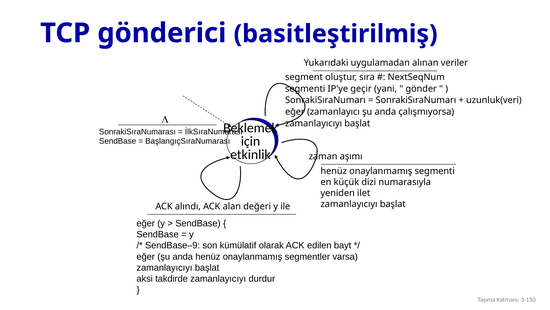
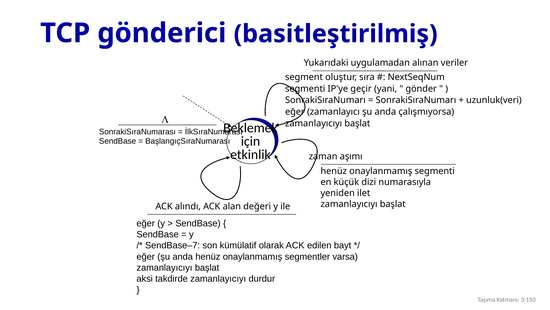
SendBase–9: SendBase–9 -> SendBase–7
